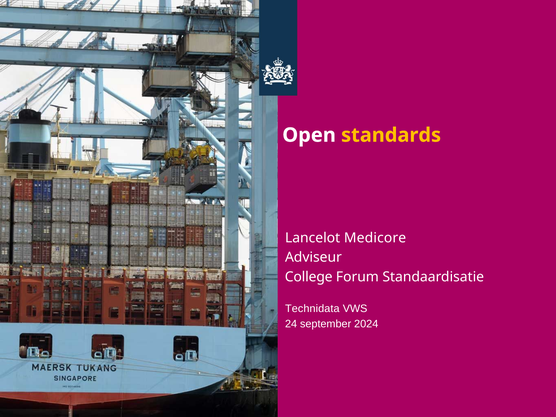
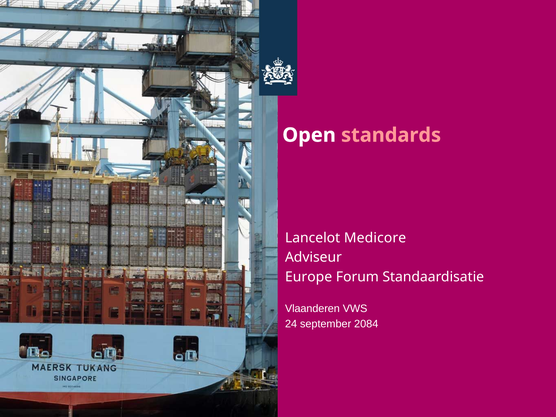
standards colour: yellow -> pink
College: College -> Europe
Technidata: Technidata -> Vlaanderen
2024: 2024 -> 2084
